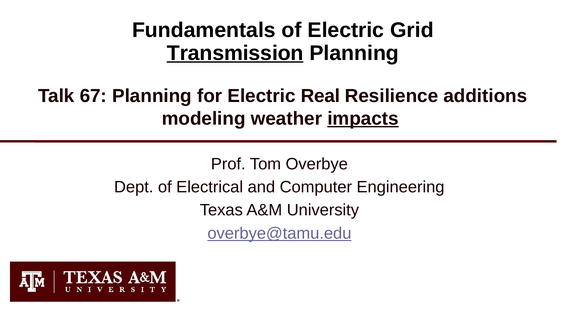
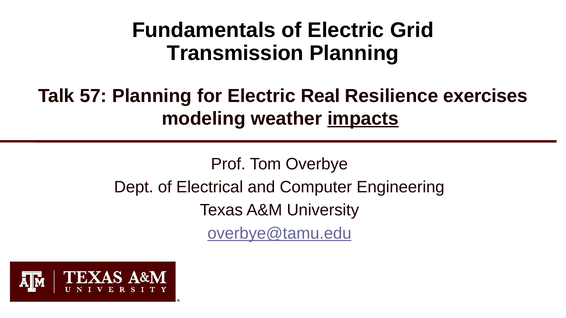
Transmission underline: present -> none
67: 67 -> 57
additions: additions -> exercises
